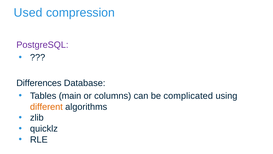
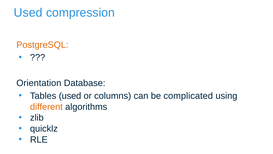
PostgreSQL colour: purple -> orange
Differences: Differences -> Orientation
Tables main: main -> used
